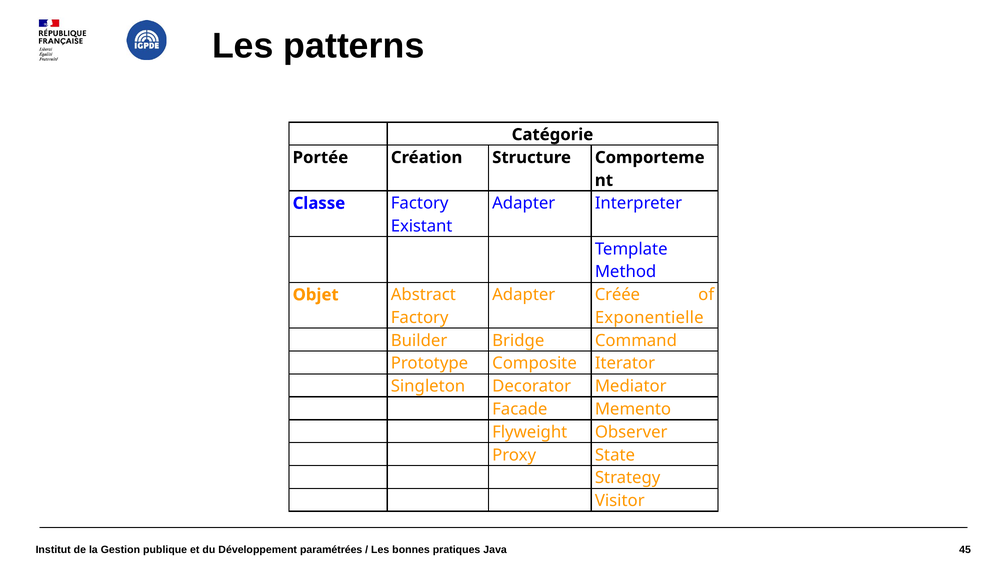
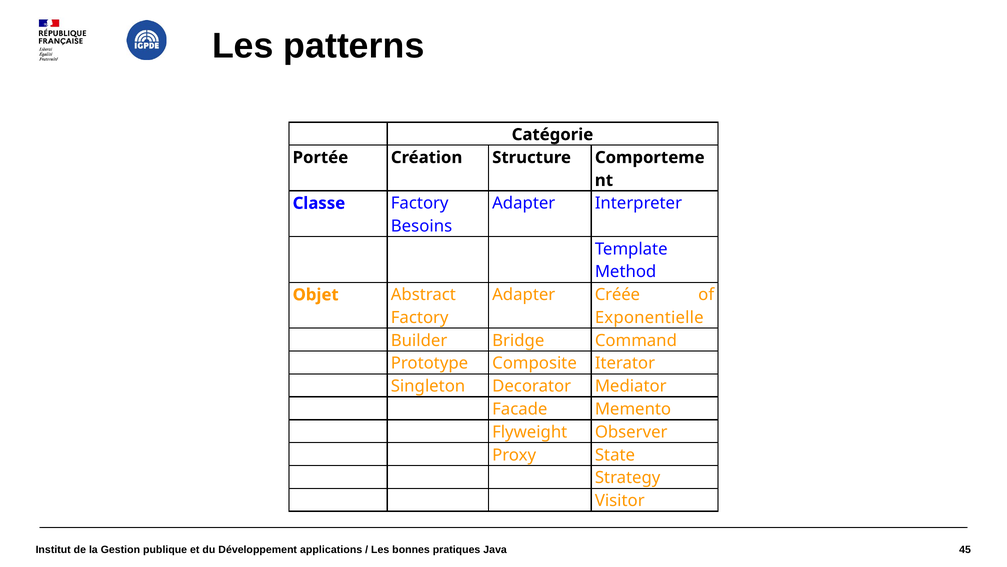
Existant: Existant -> Besoins
paramétrées: paramétrées -> applications
